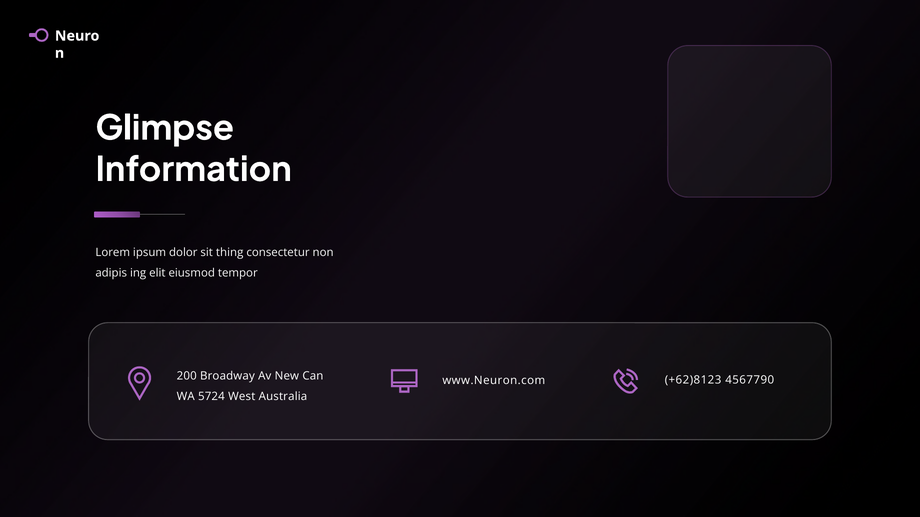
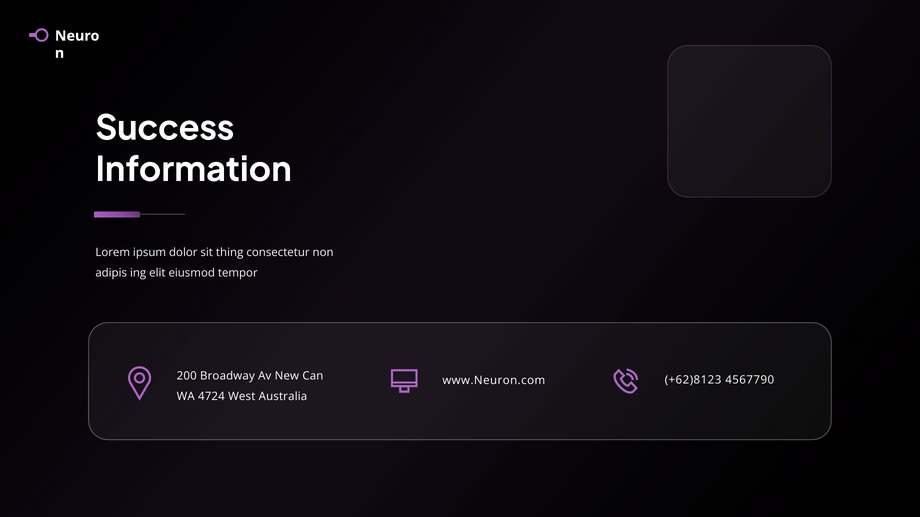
Glimpse: Glimpse -> Success
5724: 5724 -> 4724
